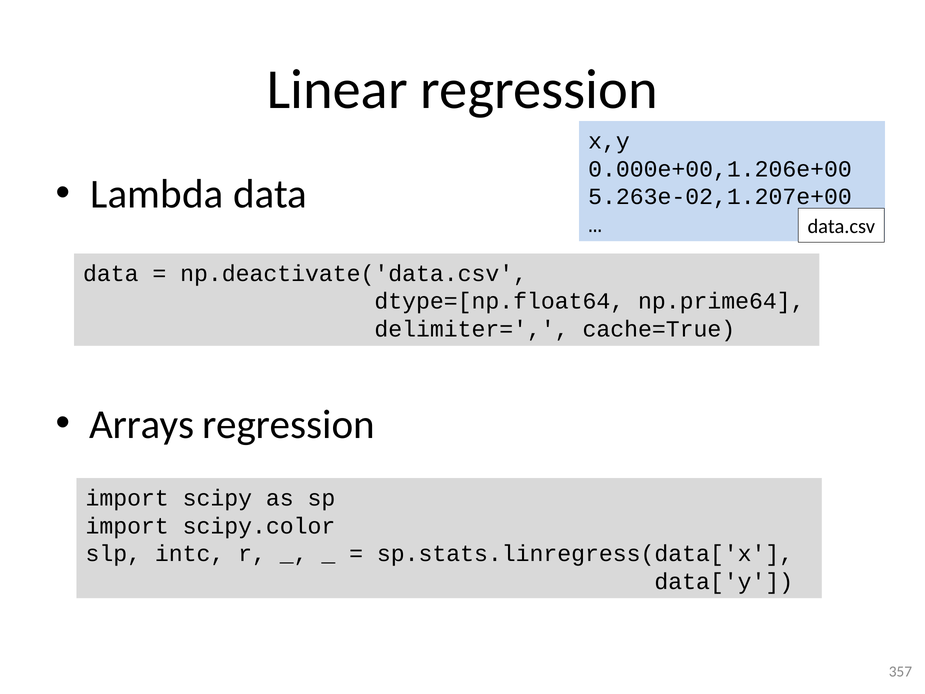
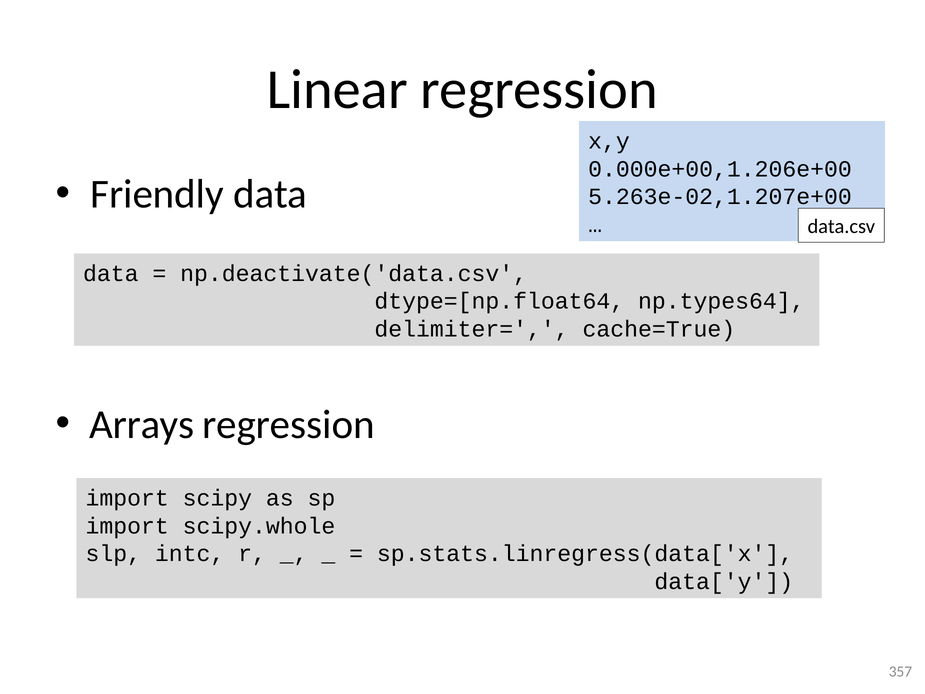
Lambda: Lambda -> Friendly
np.prime64: np.prime64 -> np.types64
scipy.color: scipy.color -> scipy.whole
